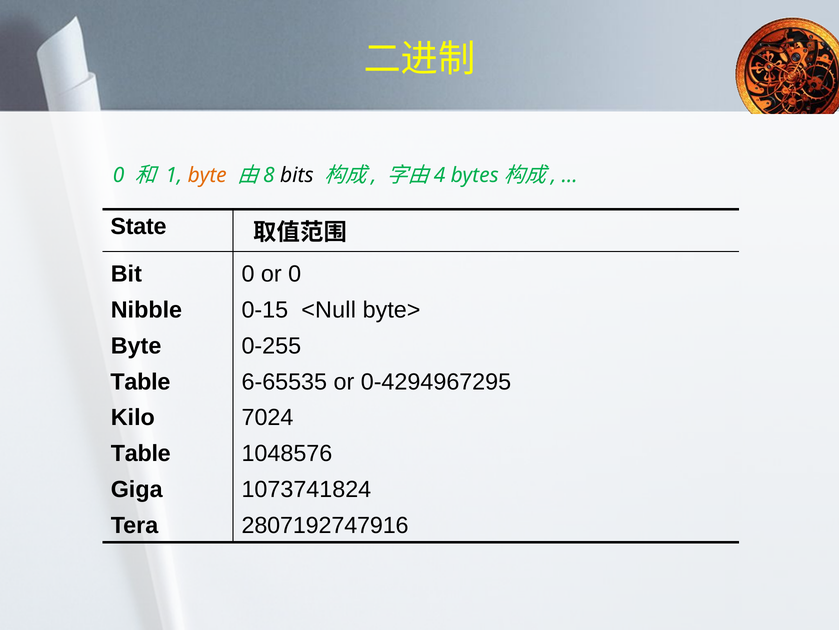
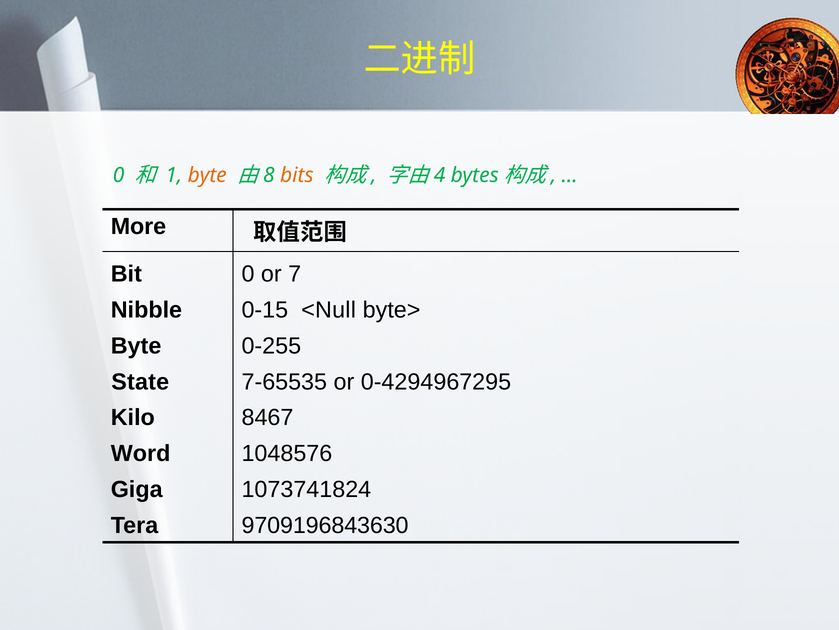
bits colour: black -> orange
State: State -> More
or 0: 0 -> 7
Table at (140, 381): Table -> State
6-65535: 6-65535 -> 7-65535
7024: 7024 -> 8467
Table at (141, 453): Table -> Word
2807192747916: 2807192747916 -> 9709196843630
